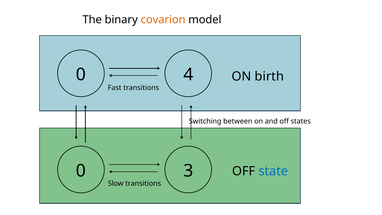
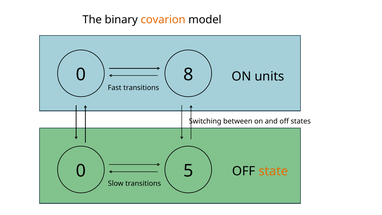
4: 4 -> 8
birth: birth -> units
3: 3 -> 5
state colour: blue -> orange
